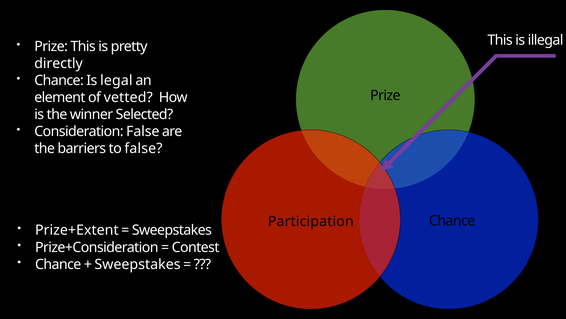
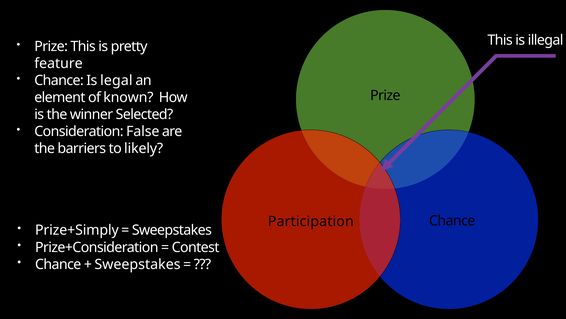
directly: directly -> feature
vetted: vetted -> known
to false: false -> likely
Prize+Extent: Prize+Extent -> Prize+Simply
